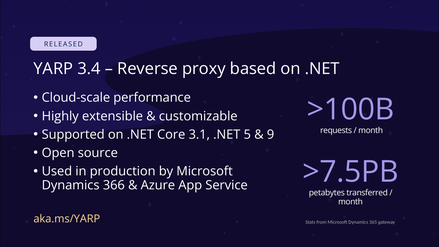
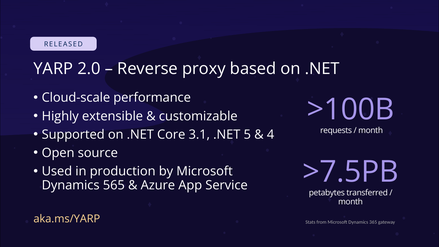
3.4: 3.4 -> 2.0
9: 9 -> 4
366: 366 -> 565
